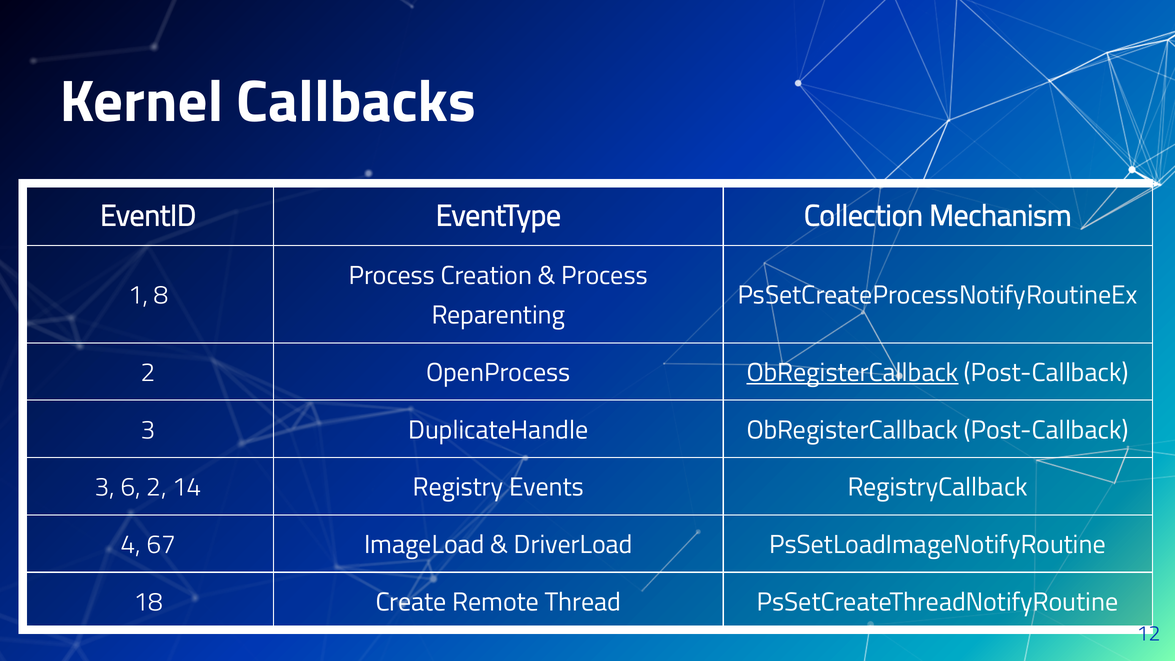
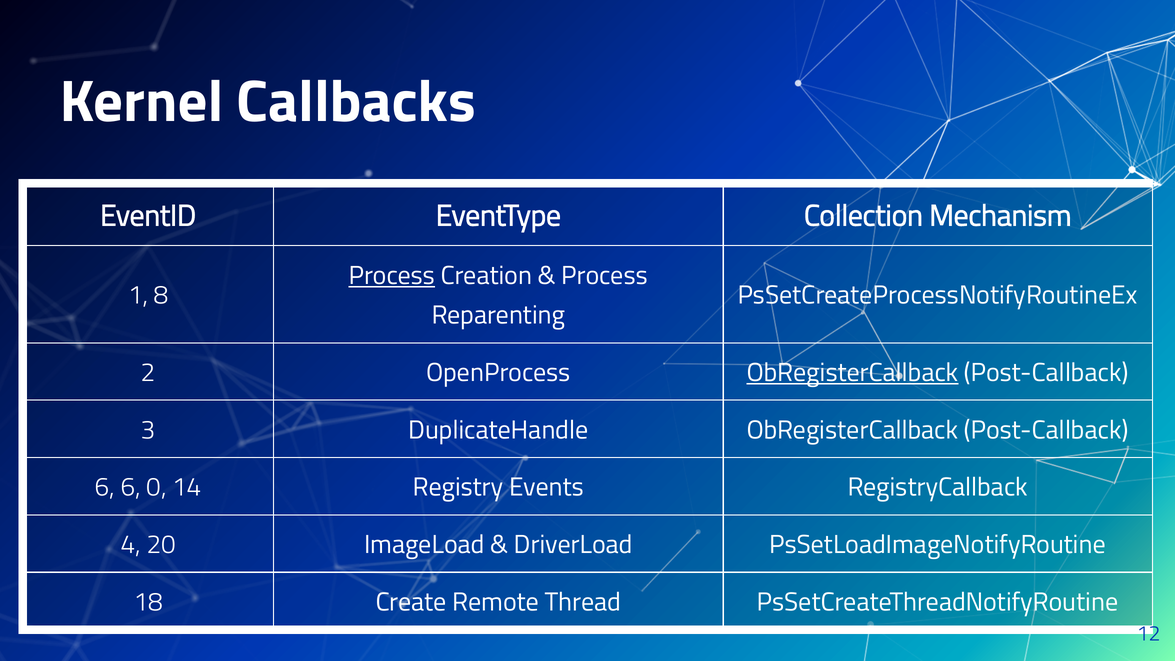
Process at (392, 275) underline: none -> present
3 at (105, 487): 3 -> 6
6 2: 2 -> 0
67: 67 -> 20
